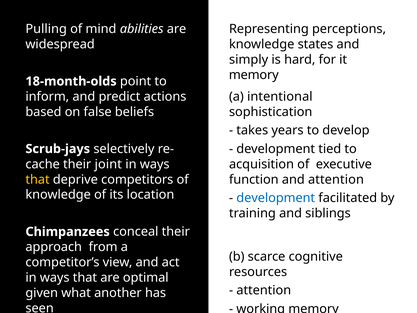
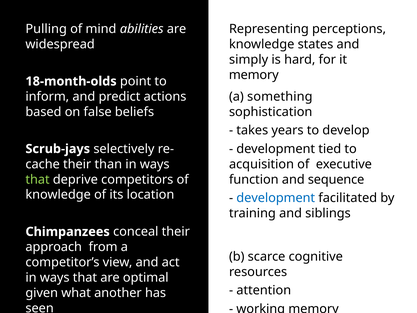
intentional: intentional -> something
joint: joint -> than
that at (38, 179) colour: yellow -> light green
and attention: attention -> sequence
